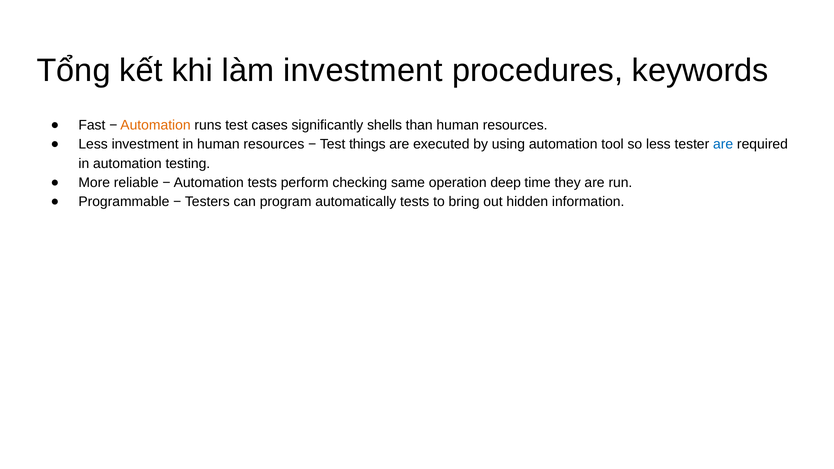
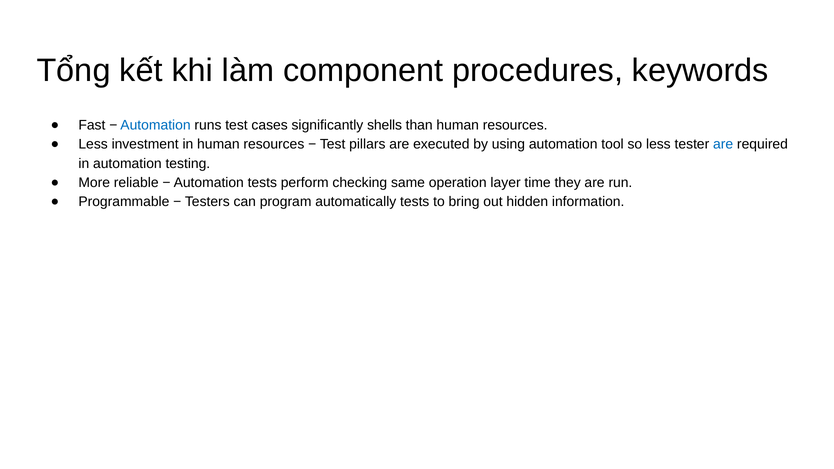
làm investment: investment -> component
Automation at (156, 125) colour: orange -> blue
things: things -> pillars
deep: deep -> layer
